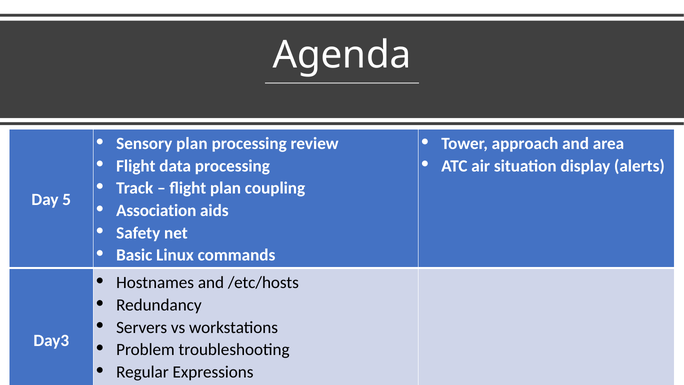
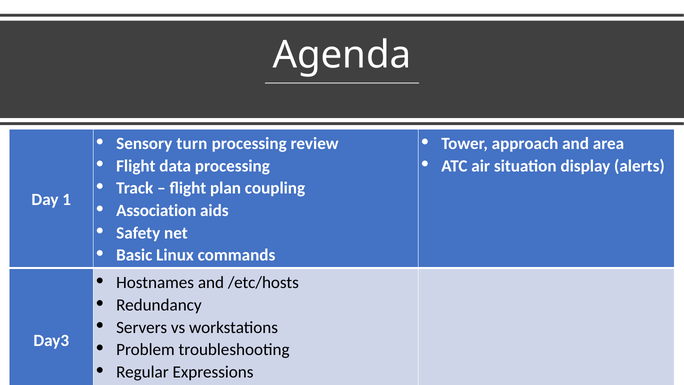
Sensory plan: plan -> turn
5: 5 -> 1
